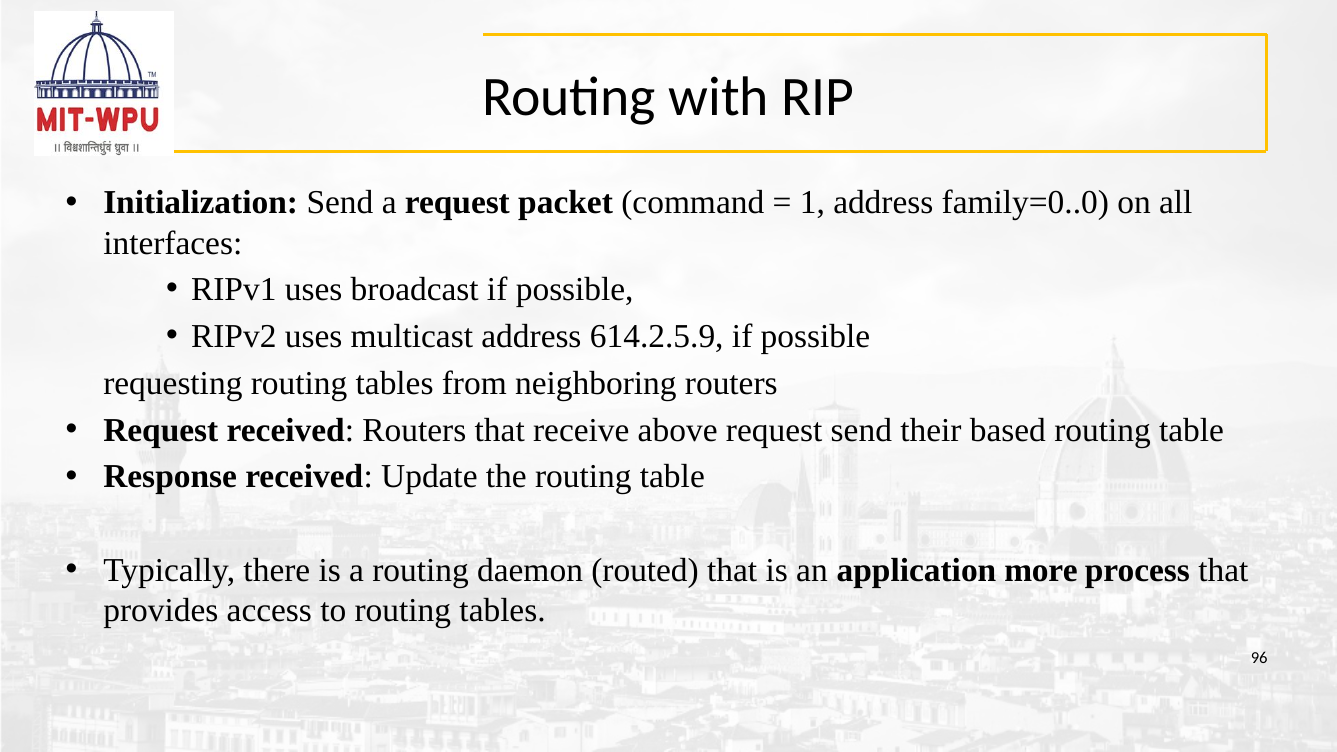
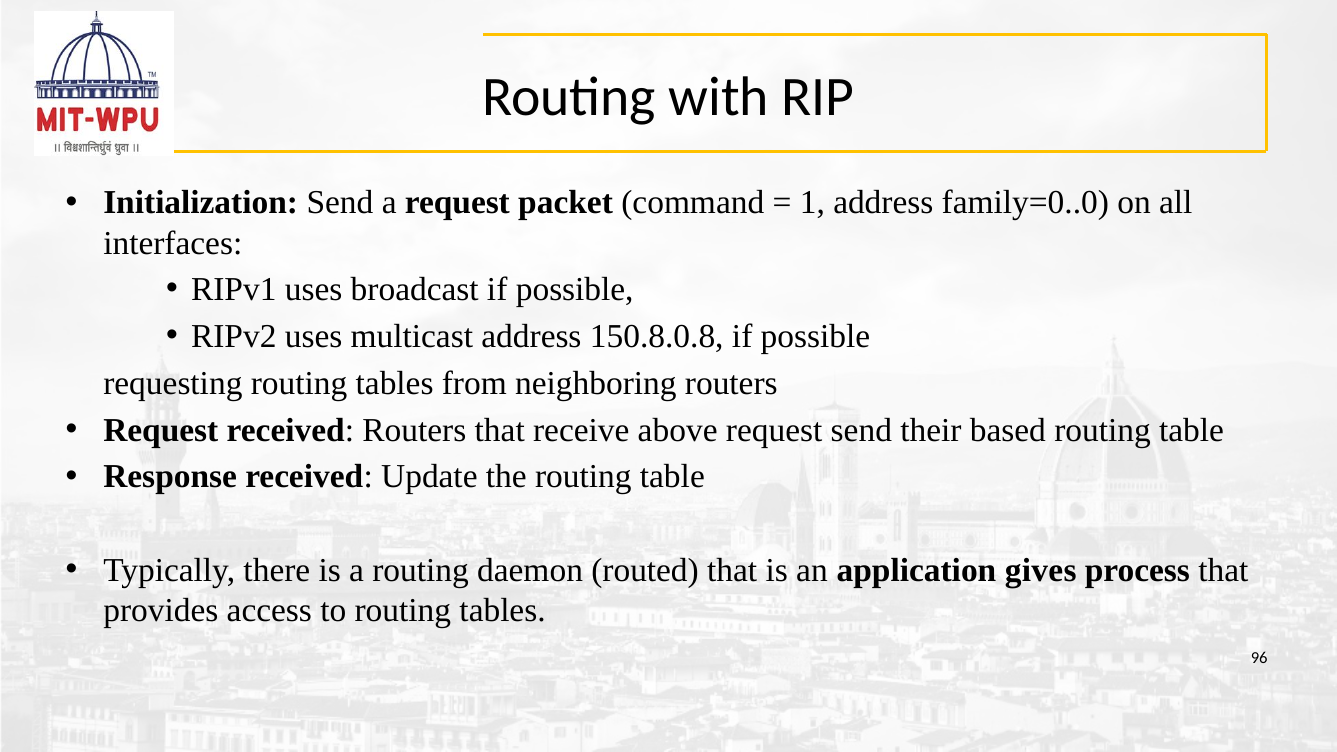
614.2.5.9: 614.2.5.9 -> 150.8.0.8
more: more -> gives
